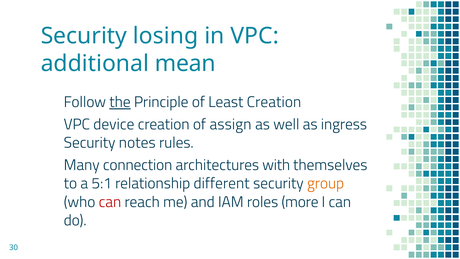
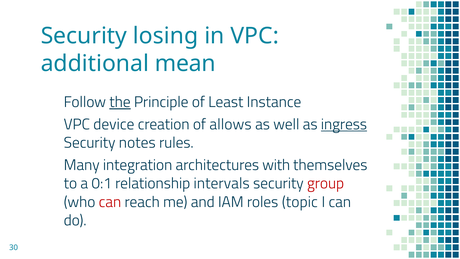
Least Creation: Creation -> Instance
assign: assign -> allows
ingress underline: none -> present
connection: connection -> integration
5:1: 5:1 -> 0:1
different: different -> intervals
group colour: orange -> red
more: more -> topic
